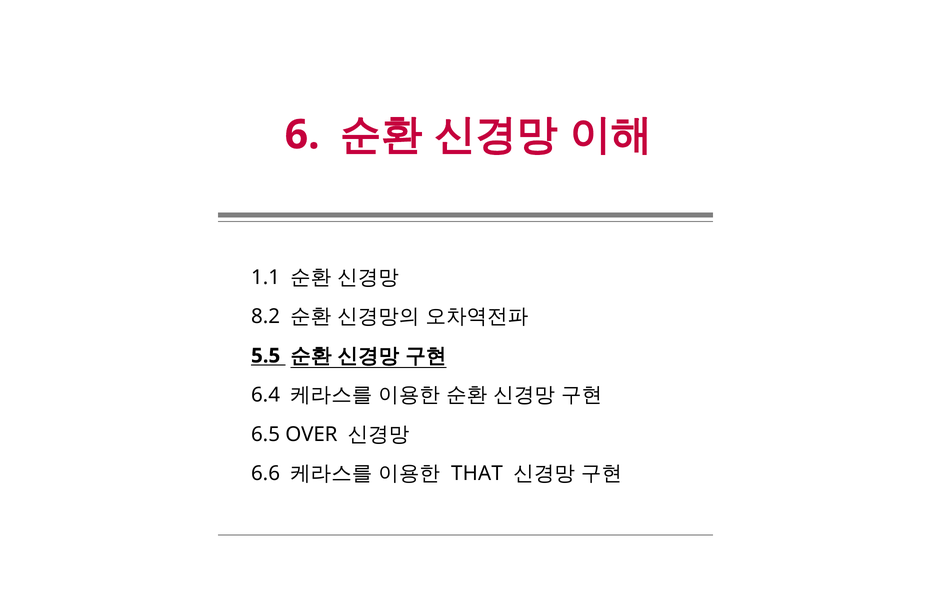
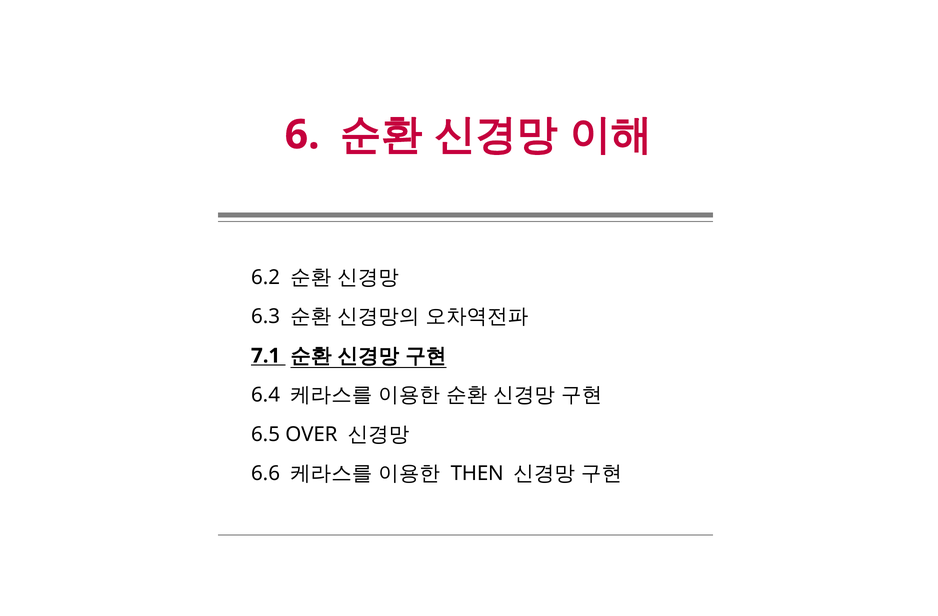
1.1: 1.1 -> 6.2
8.2: 8.2 -> 6.3
5.5: 5.5 -> 7.1
THAT: THAT -> THEN
